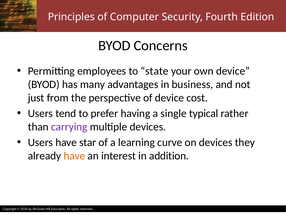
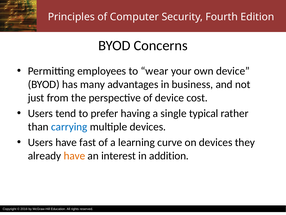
state: state -> wear
carrying colour: purple -> blue
star: star -> fast
